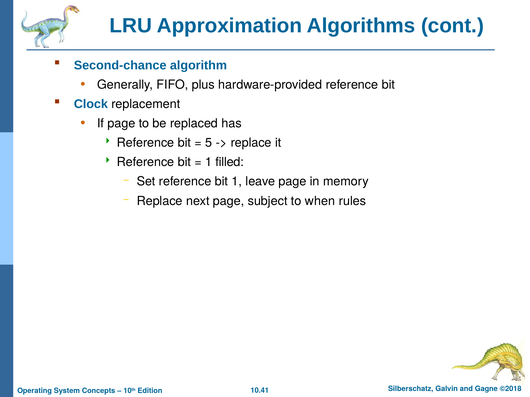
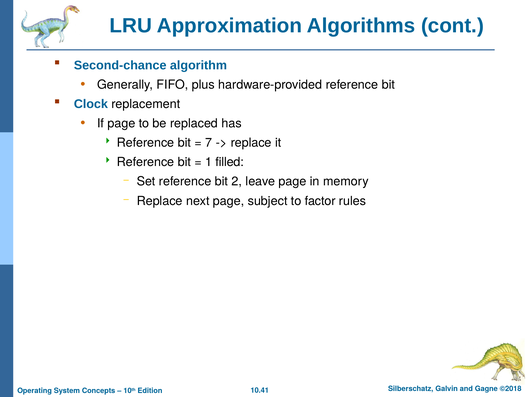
5: 5 -> 7
bit 1: 1 -> 2
when: when -> factor
